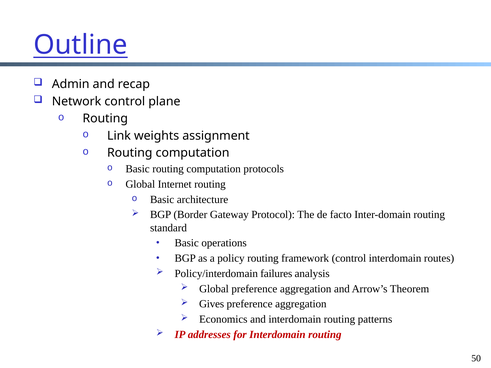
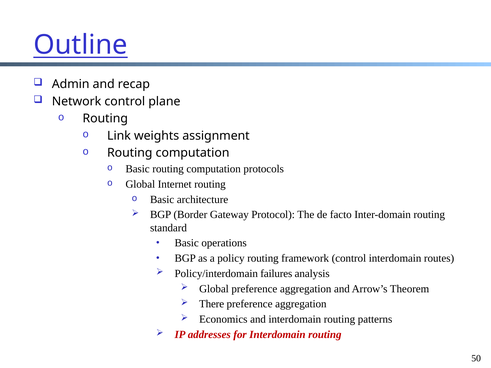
Gives: Gives -> There
